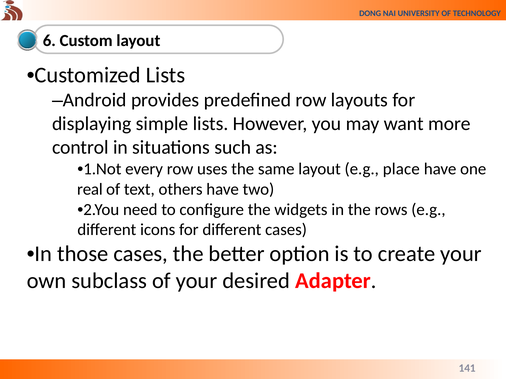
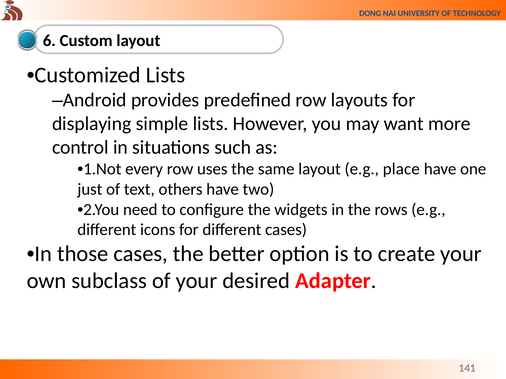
real: real -> just
